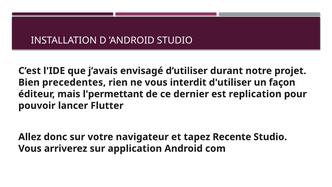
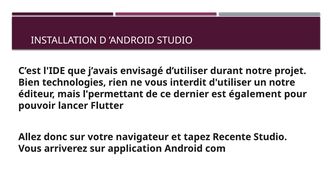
precedentes: precedentes -> technologies
un façon: façon -> notre
replication: replication -> également
